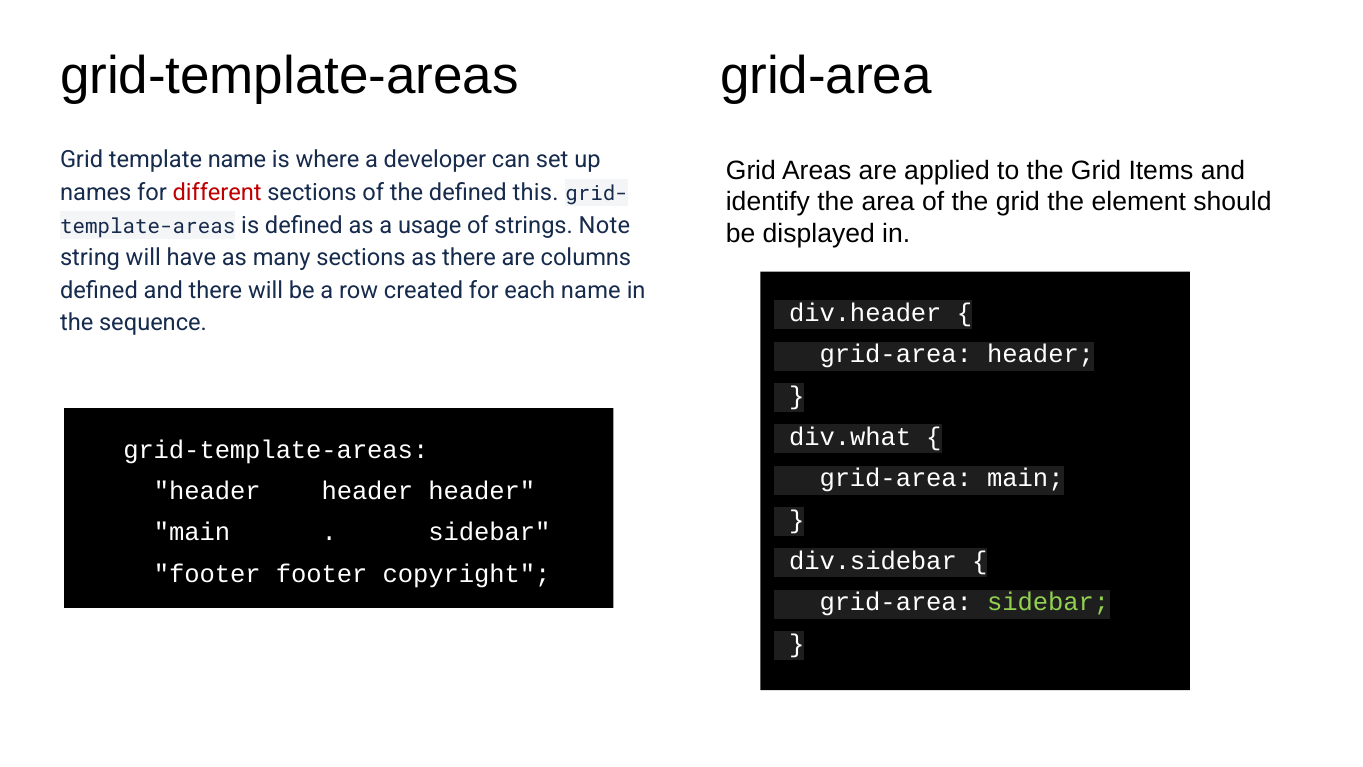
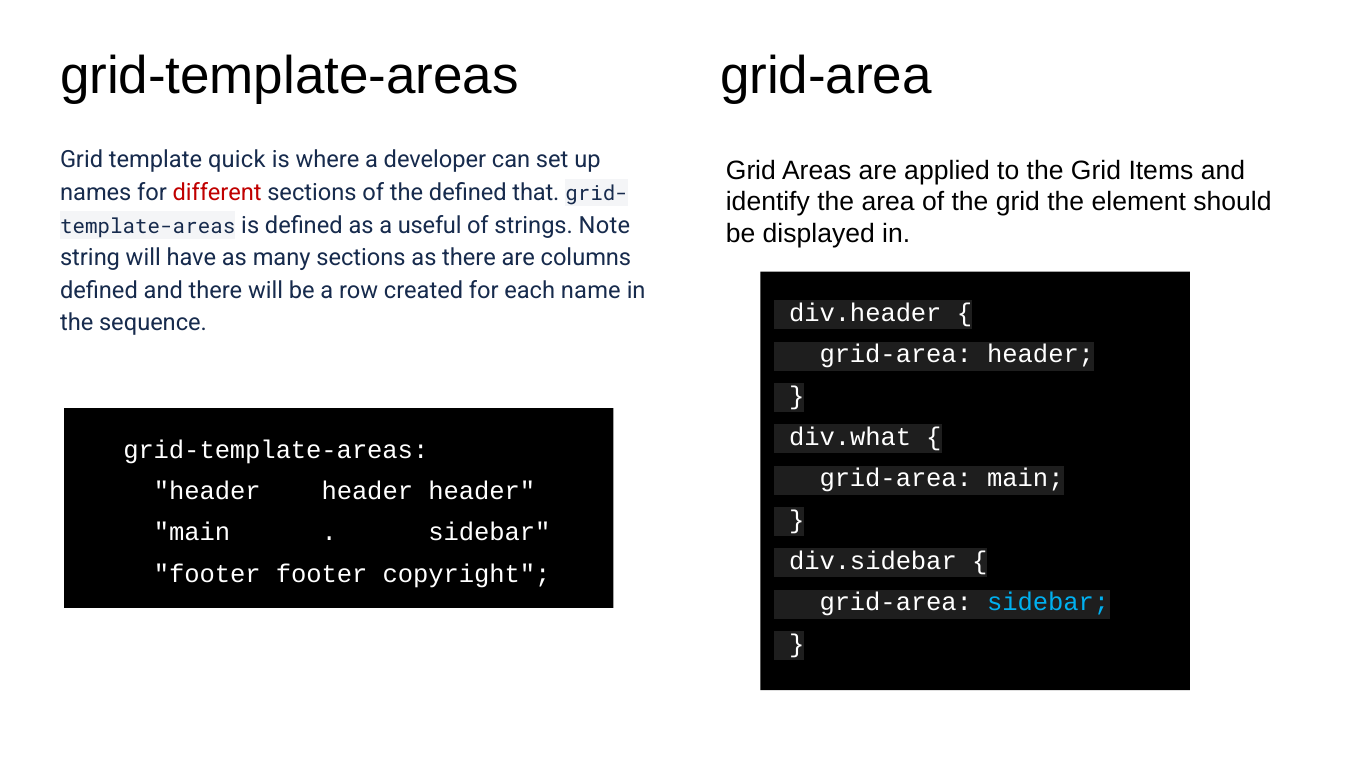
template name: name -> quick
this: this -> that
usage: usage -> useful
sidebar at (1048, 602) colour: light green -> light blue
